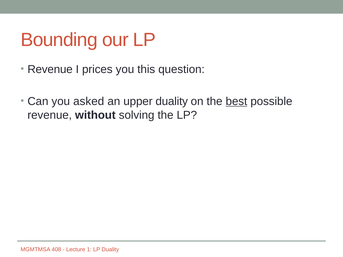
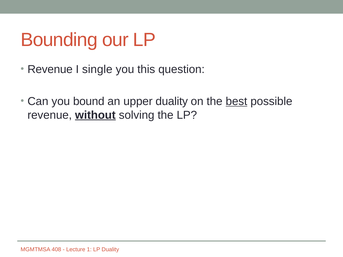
prices: prices -> single
asked: asked -> bound
without underline: none -> present
